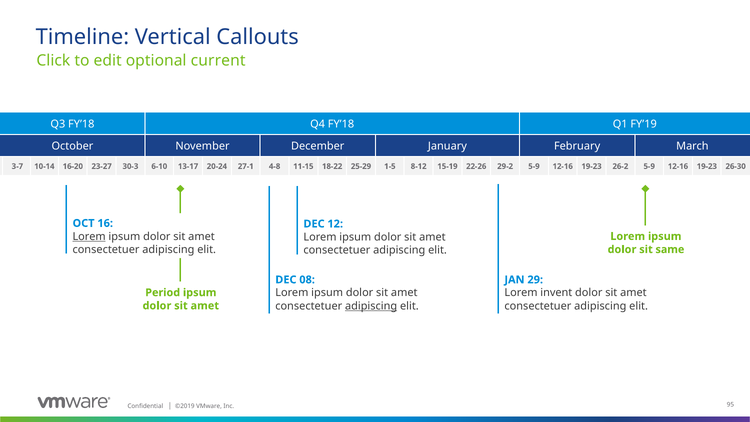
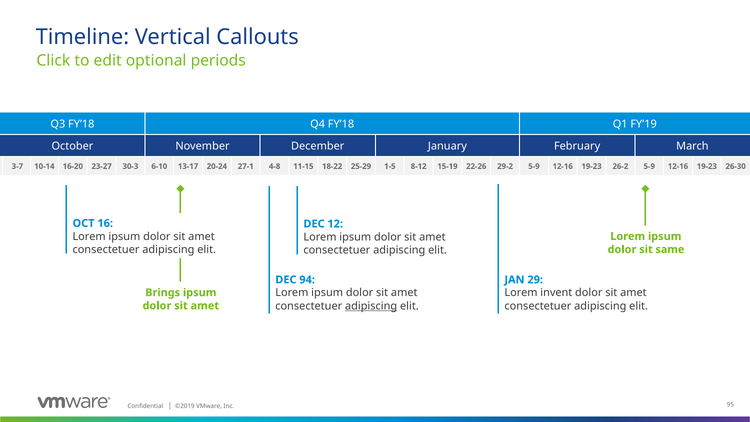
current: current -> periods
Lorem at (89, 236) underline: present -> none
08: 08 -> 94
Period: Period -> Brings
